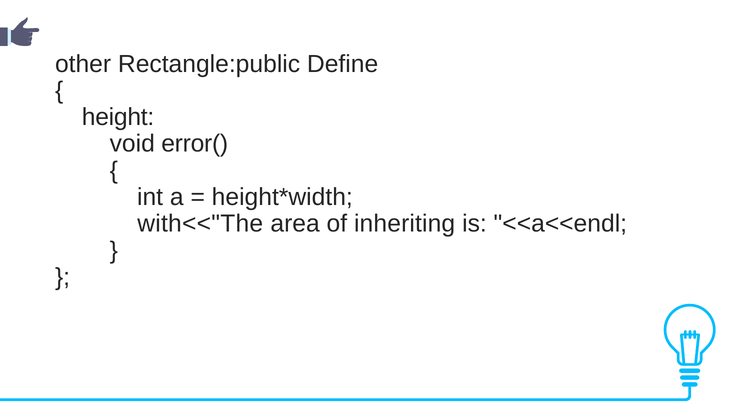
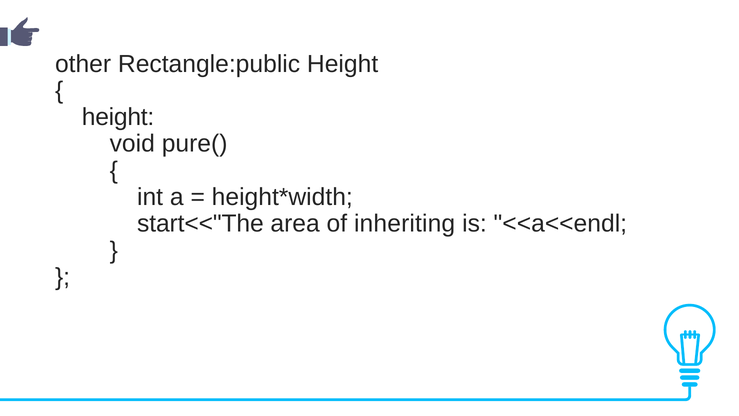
Rectangle:public Define: Define -> Height
error(: error( -> pure(
with<<"The: with<<"The -> start<<"The
